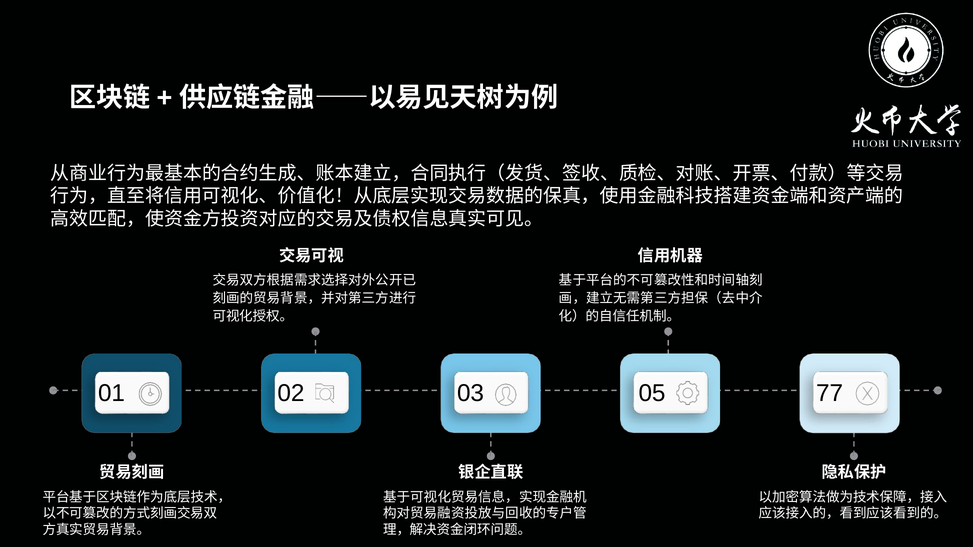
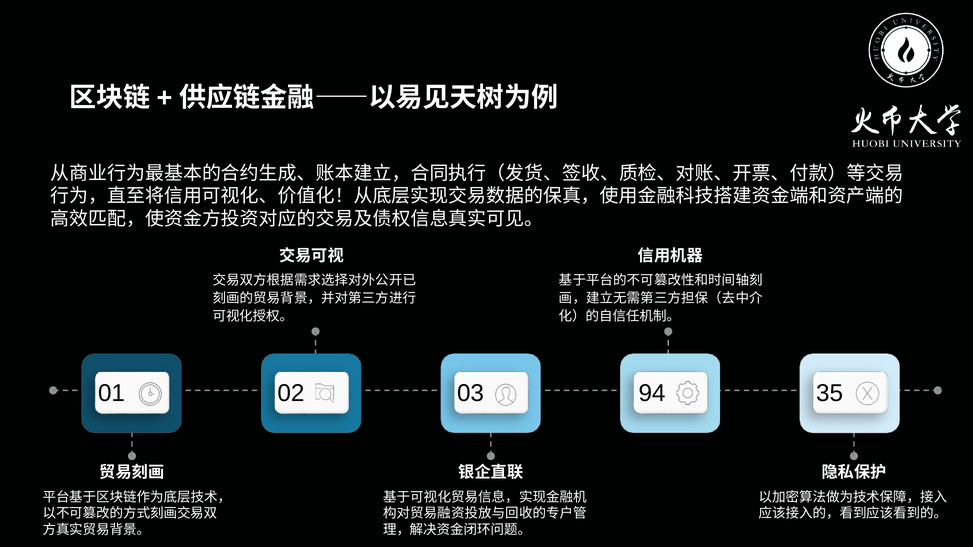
05: 05 -> 94
77: 77 -> 35
